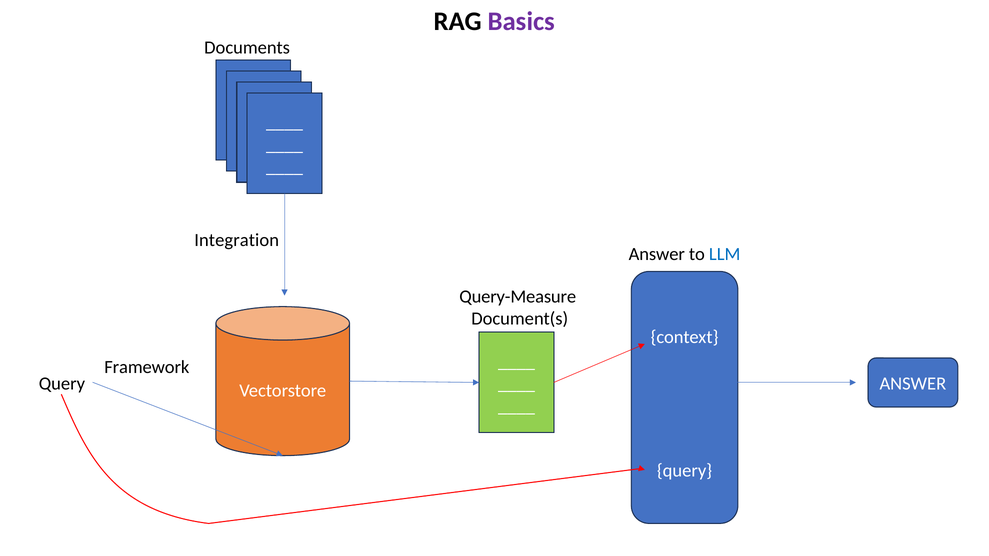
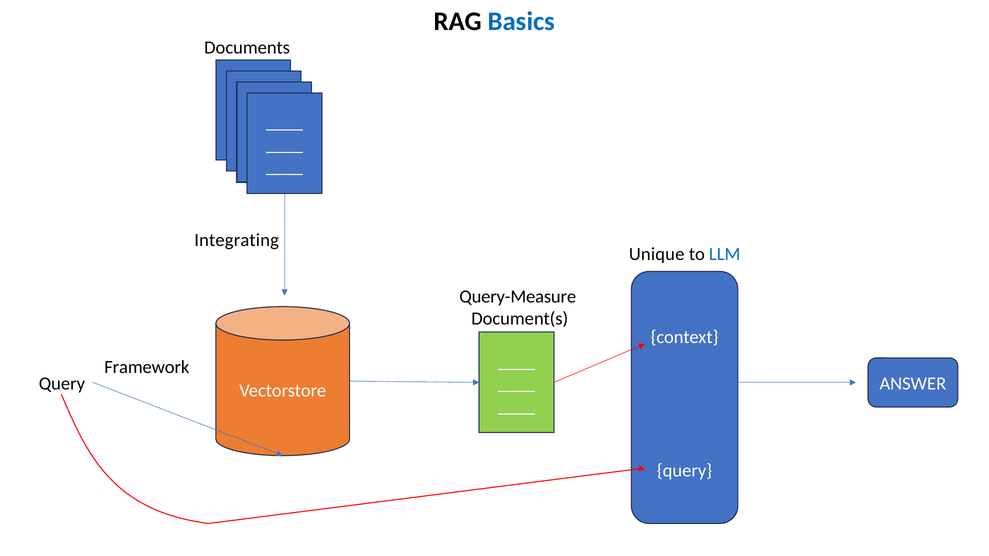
Basics colour: purple -> blue
Integration: Integration -> Integrating
Answer at (657, 254): Answer -> Unique
